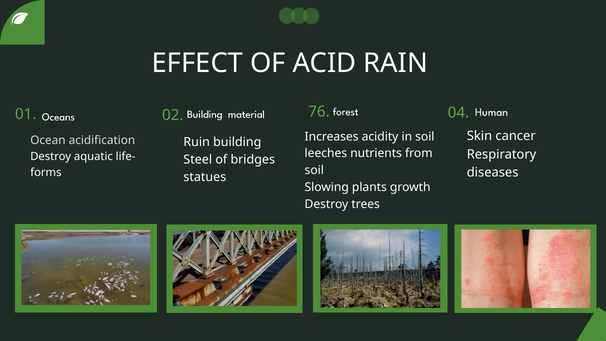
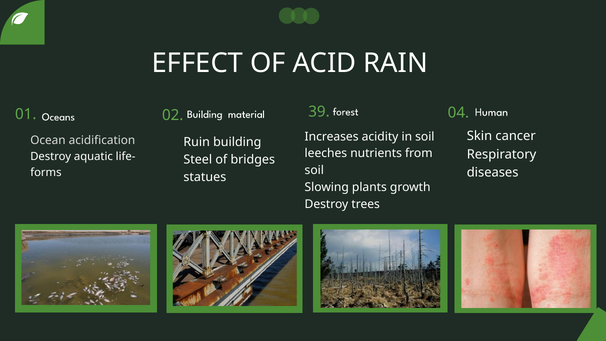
76: 76 -> 39
